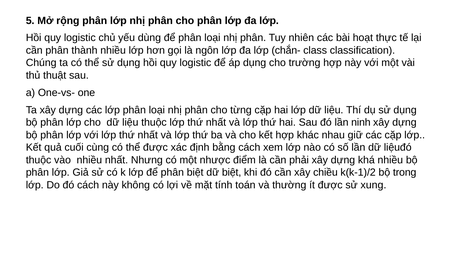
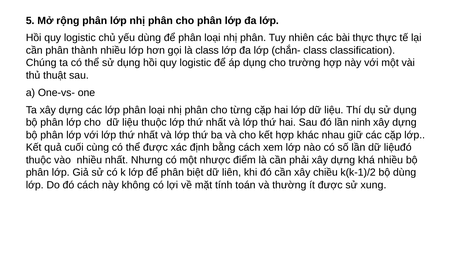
bài hoạt: hoạt -> thực
là ngôn: ngôn -> class
dữ biệt: biệt -> liên
bộ trong: trong -> dùng
